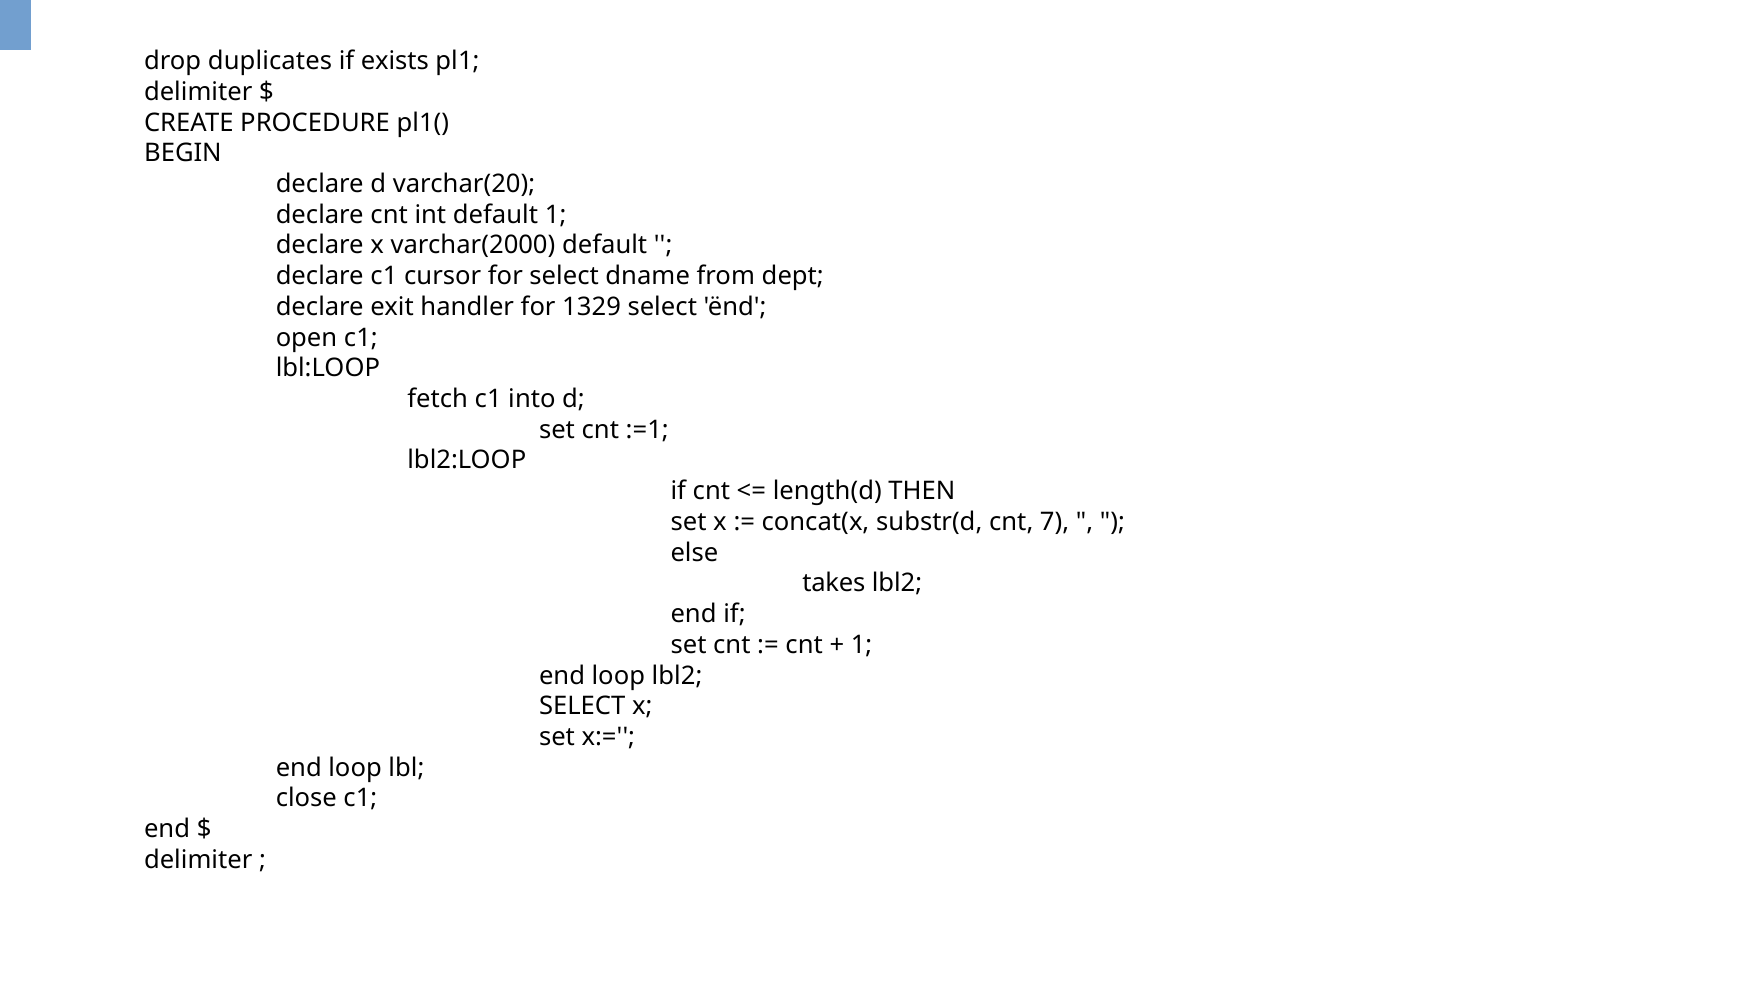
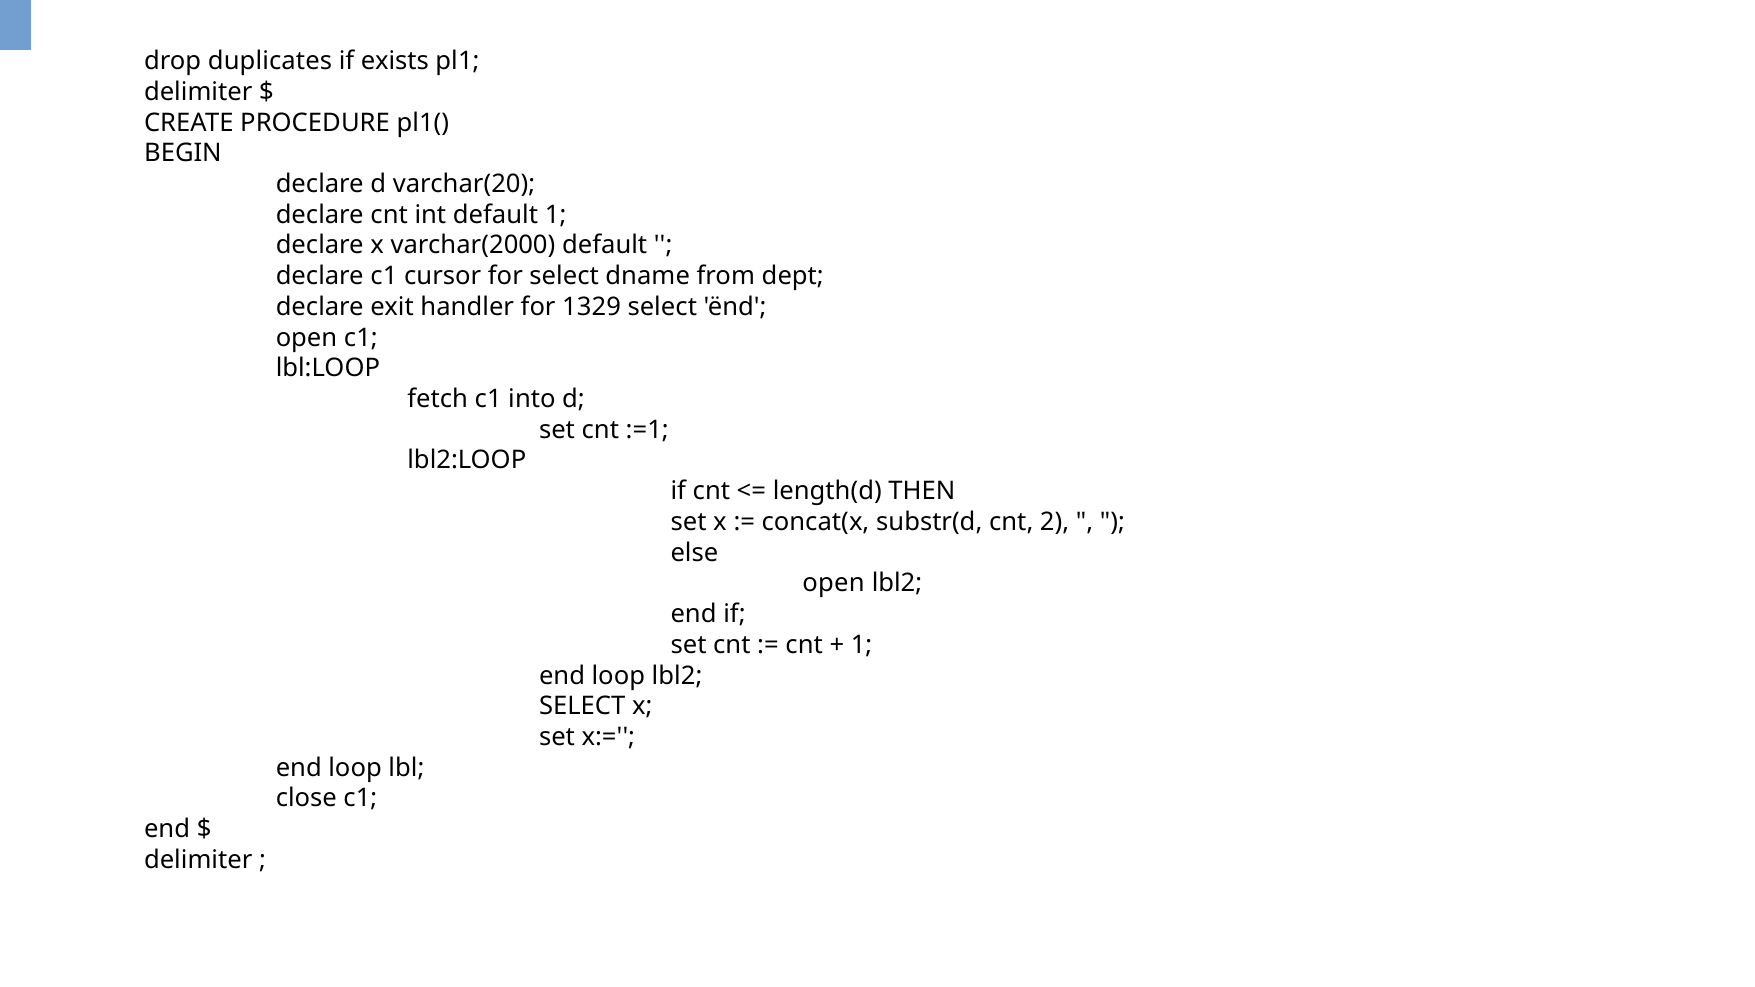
7: 7 -> 2
takes at (834, 584): takes -> open
